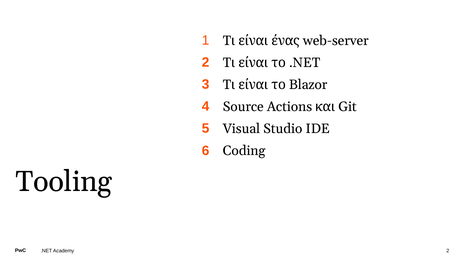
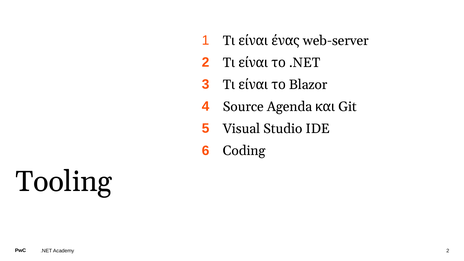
Actions: Actions -> Agenda
